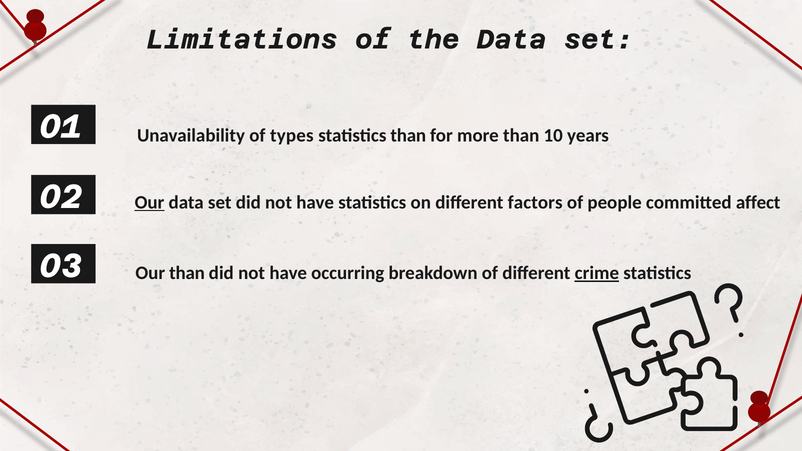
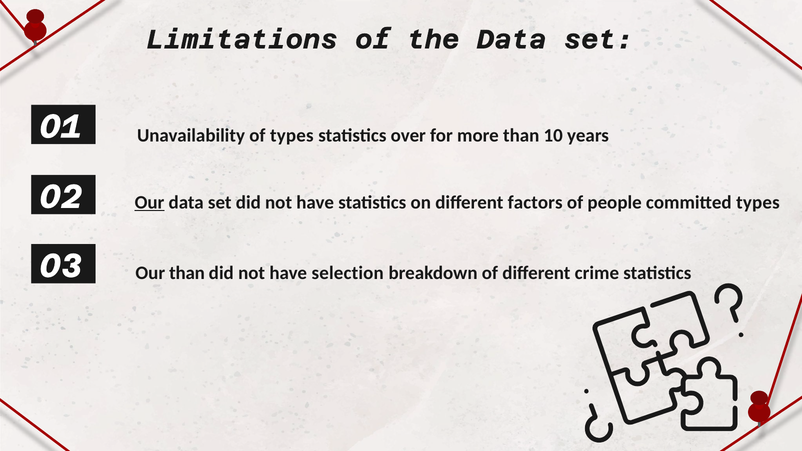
statistics than: than -> over
committed affect: affect -> types
occurring: occurring -> selection
crime underline: present -> none
